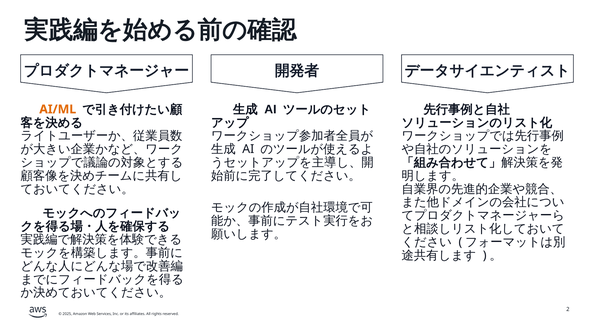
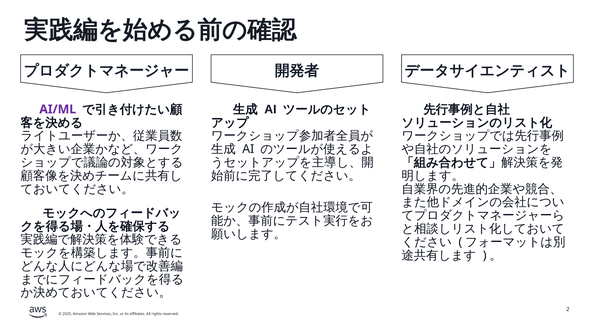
AI/ML colour: orange -> purple
